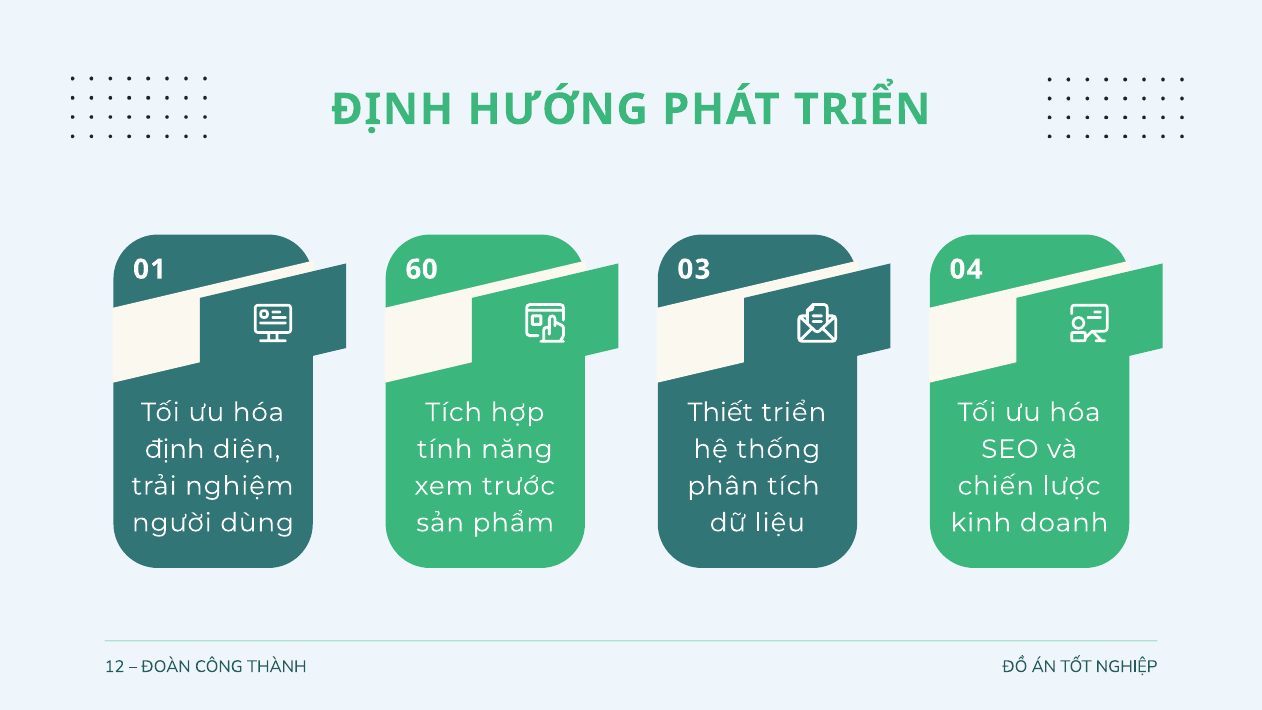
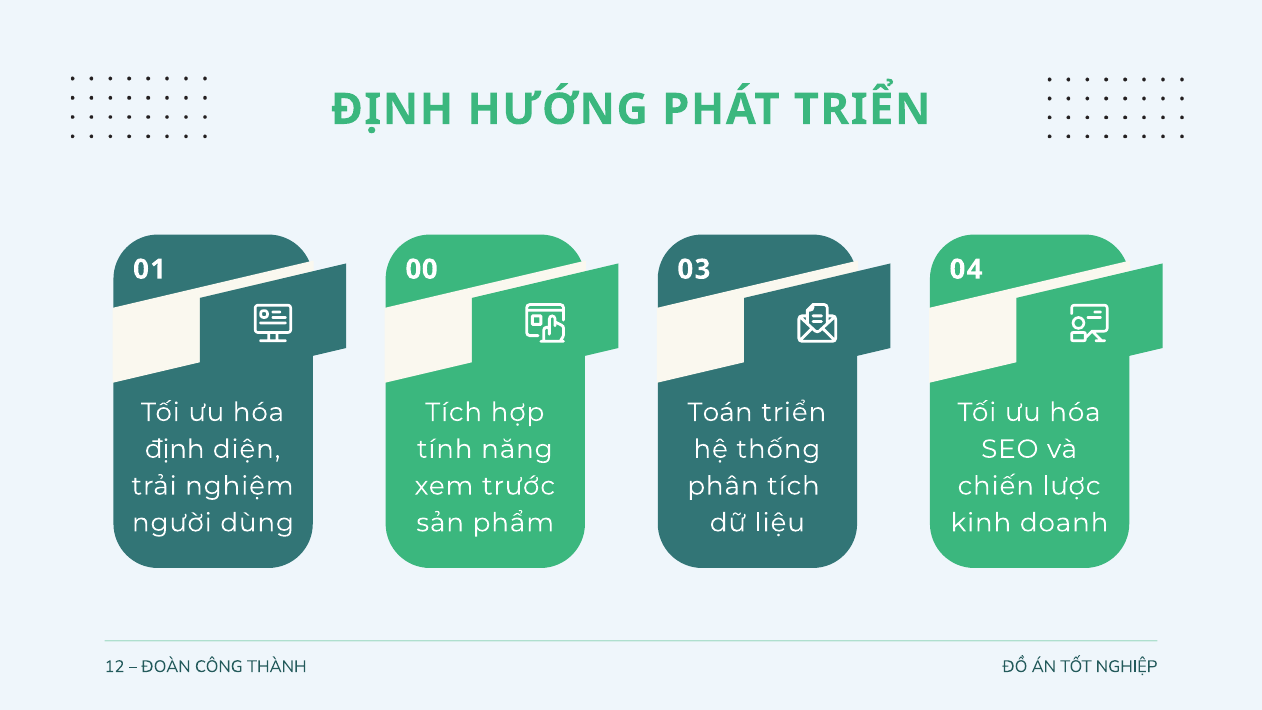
60: 60 -> 00
Thiết: Thiết -> Toán
